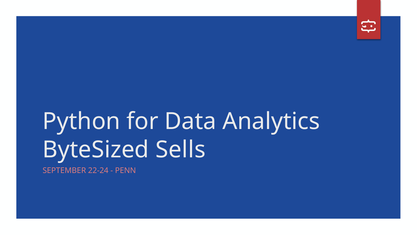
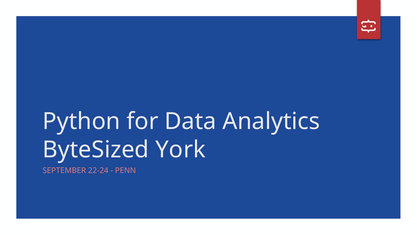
Sells: Sells -> York
